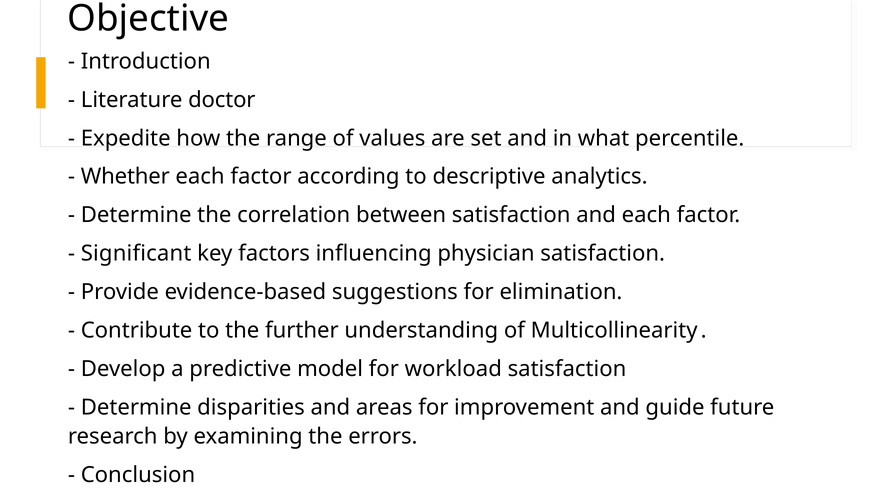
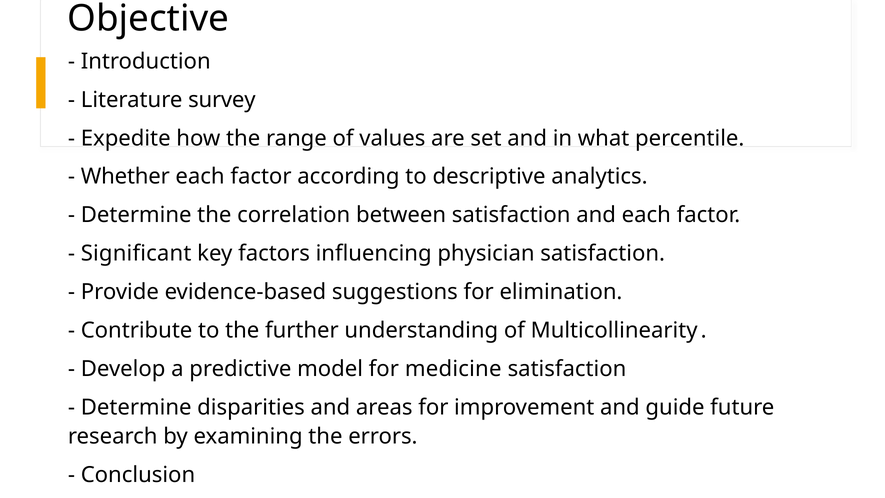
doctor: doctor -> survey
workload: workload -> medicine
